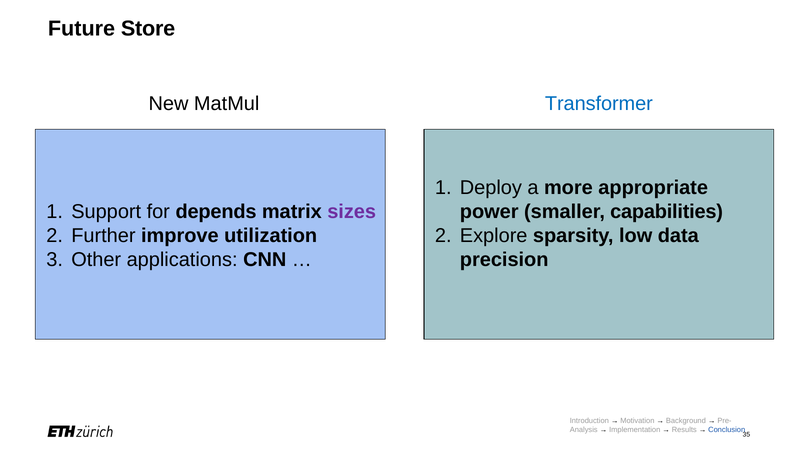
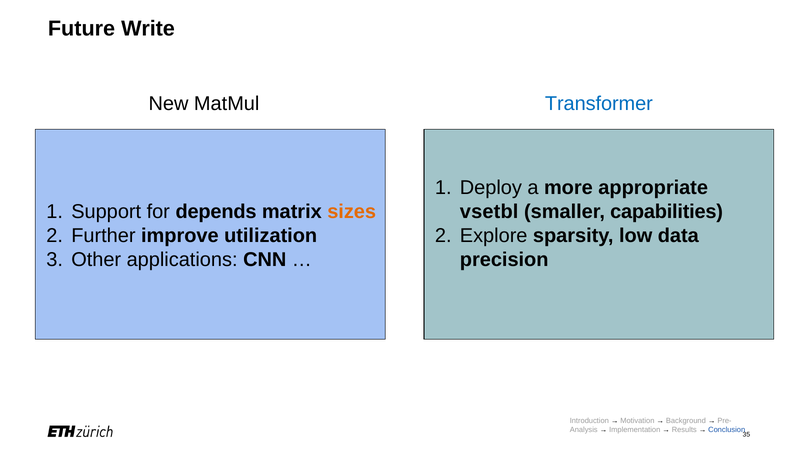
Store: Store -> Write
sizes colour: purple -> orange
power: power -> vsetbl
